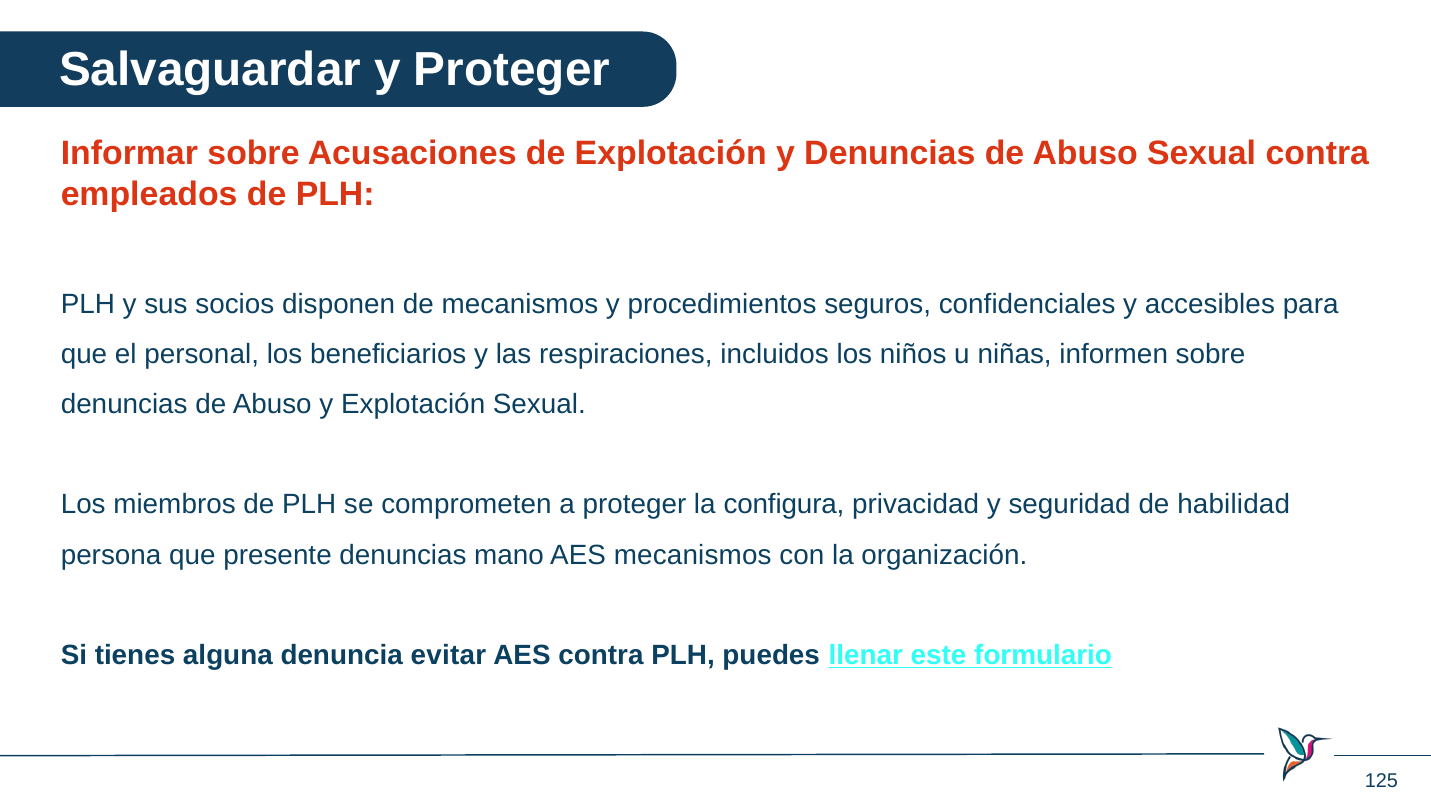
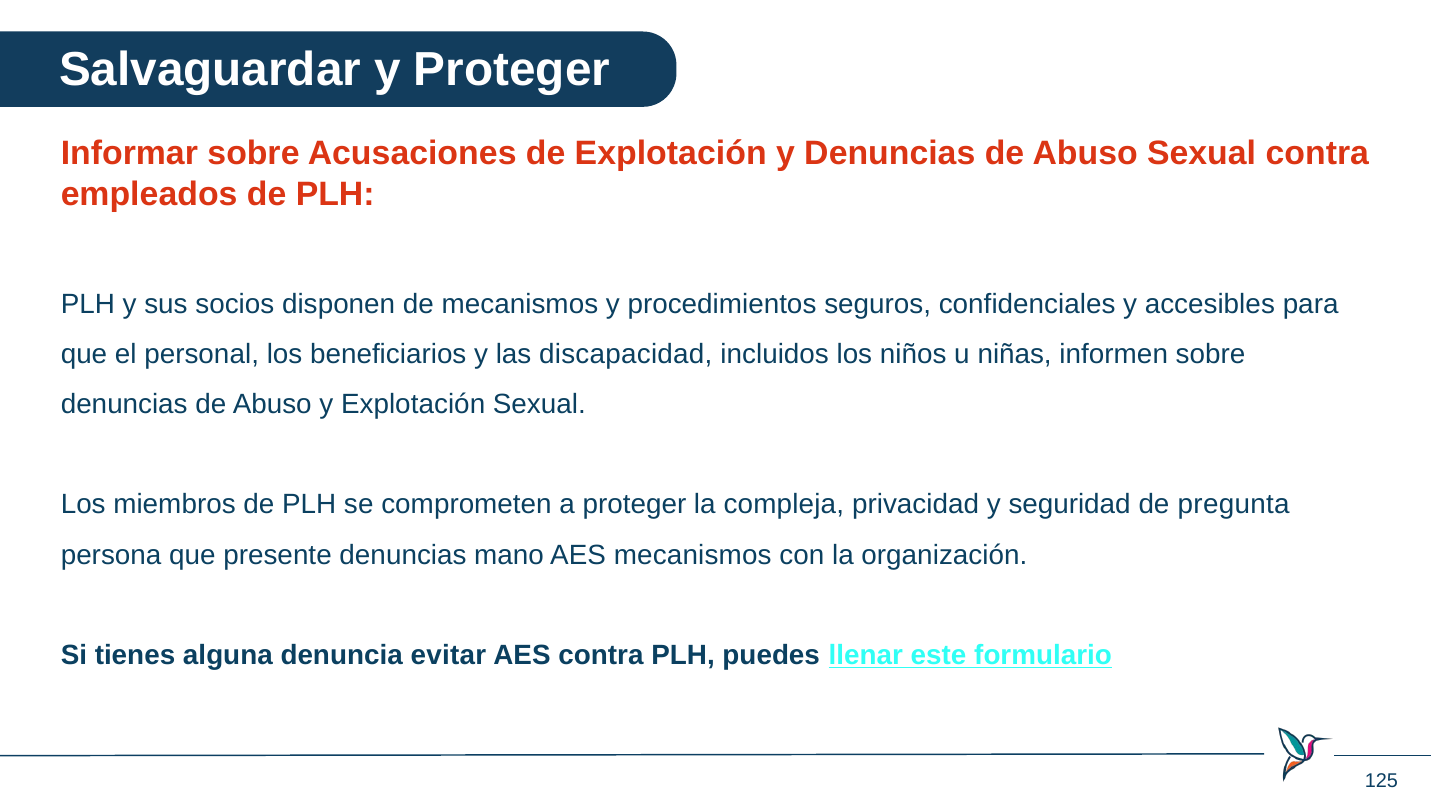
respiraciones: respiraciones -> discapacidad
configura: configura -> compleja
habilidad: habilidad -> pregunta
